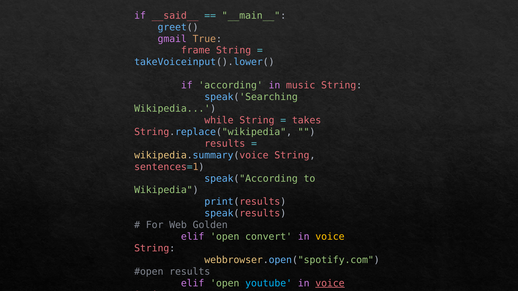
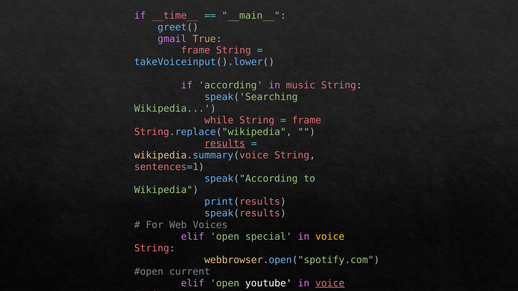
__said__: __said__ -> __time__
takes at (307, 120): takes -> frame
results at (225, 144) underline: none -> present
Golden: Golden -> Voices
convert: convert -> special
results at (190, 272): results -> current
youtube at (269, 284) colour: light blue -> white
